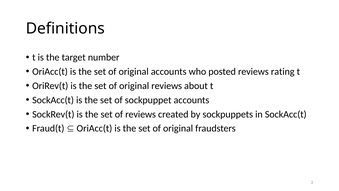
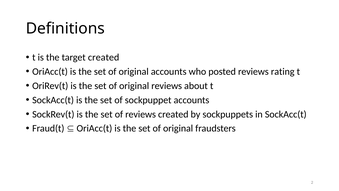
target number: number -> created
